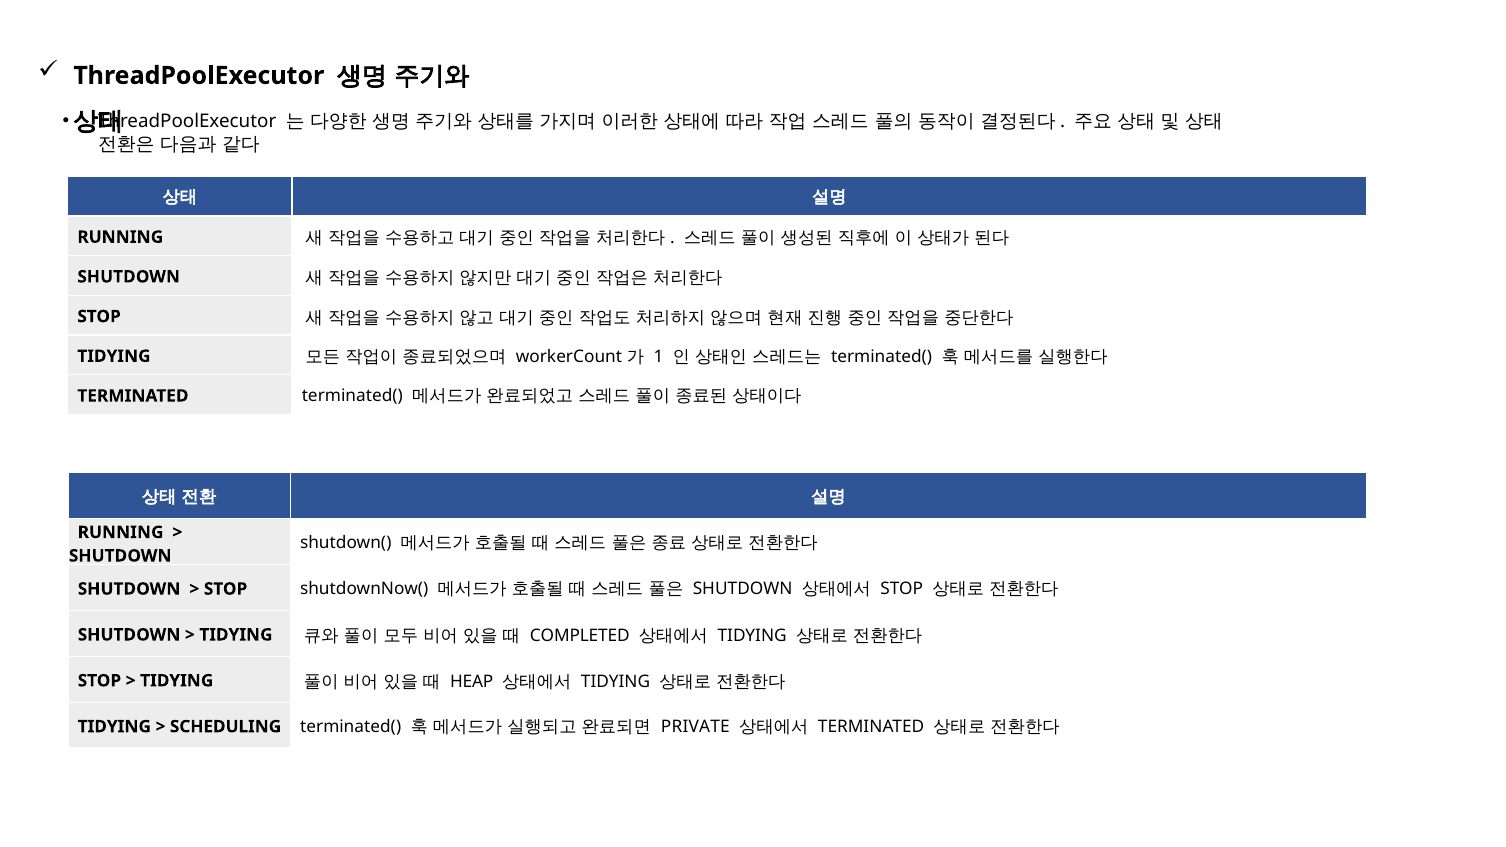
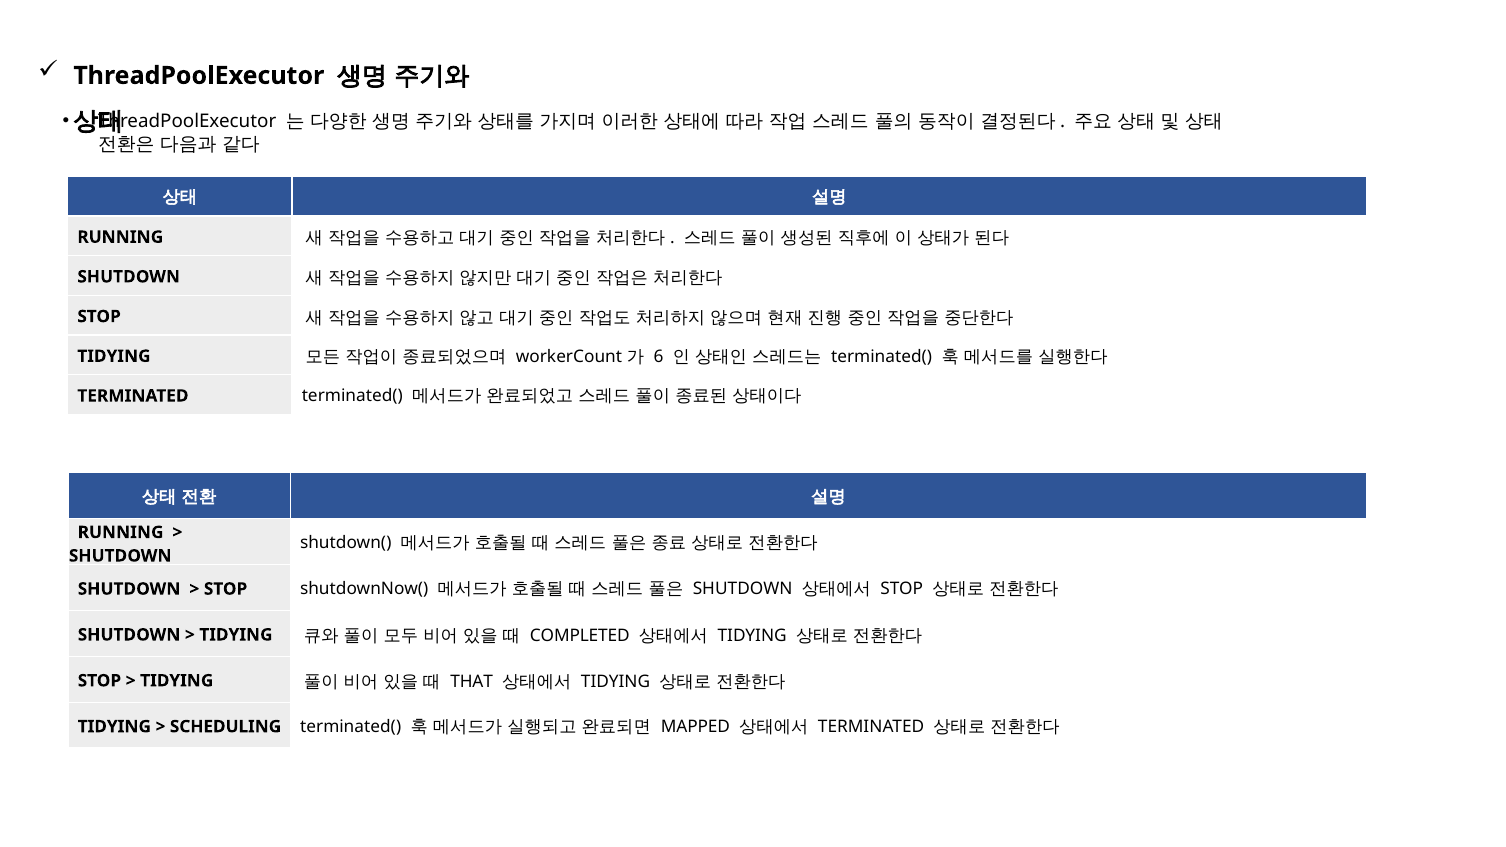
1: 1 -> 6
HEAP: HEAP -> THAT
PRIVATE: PRIVATE -> MAPPED
